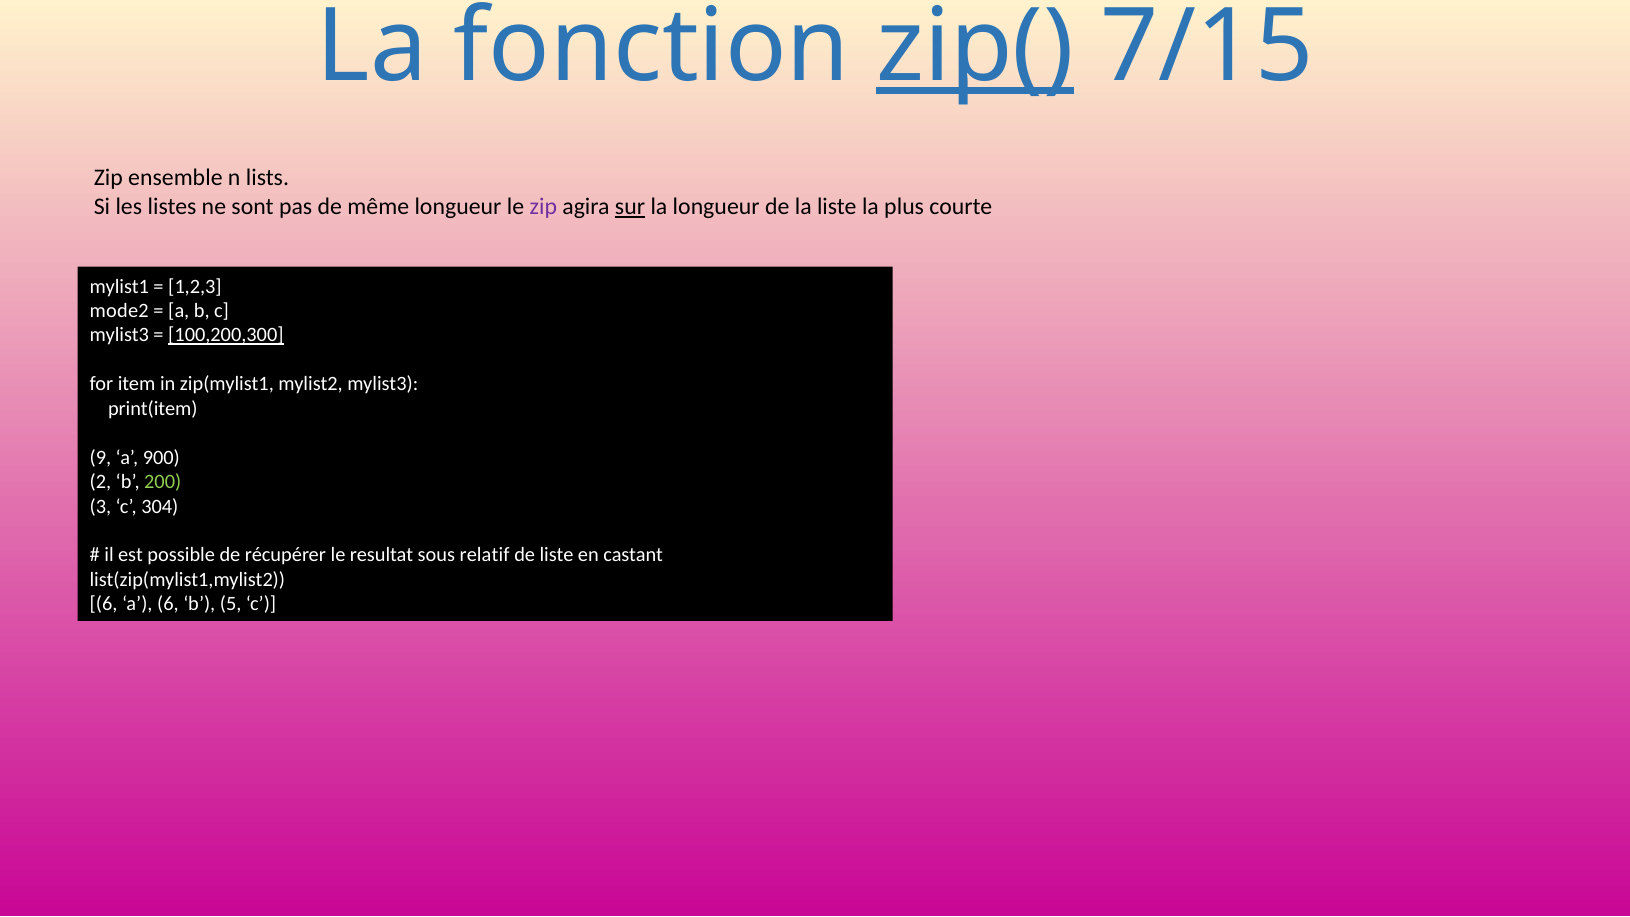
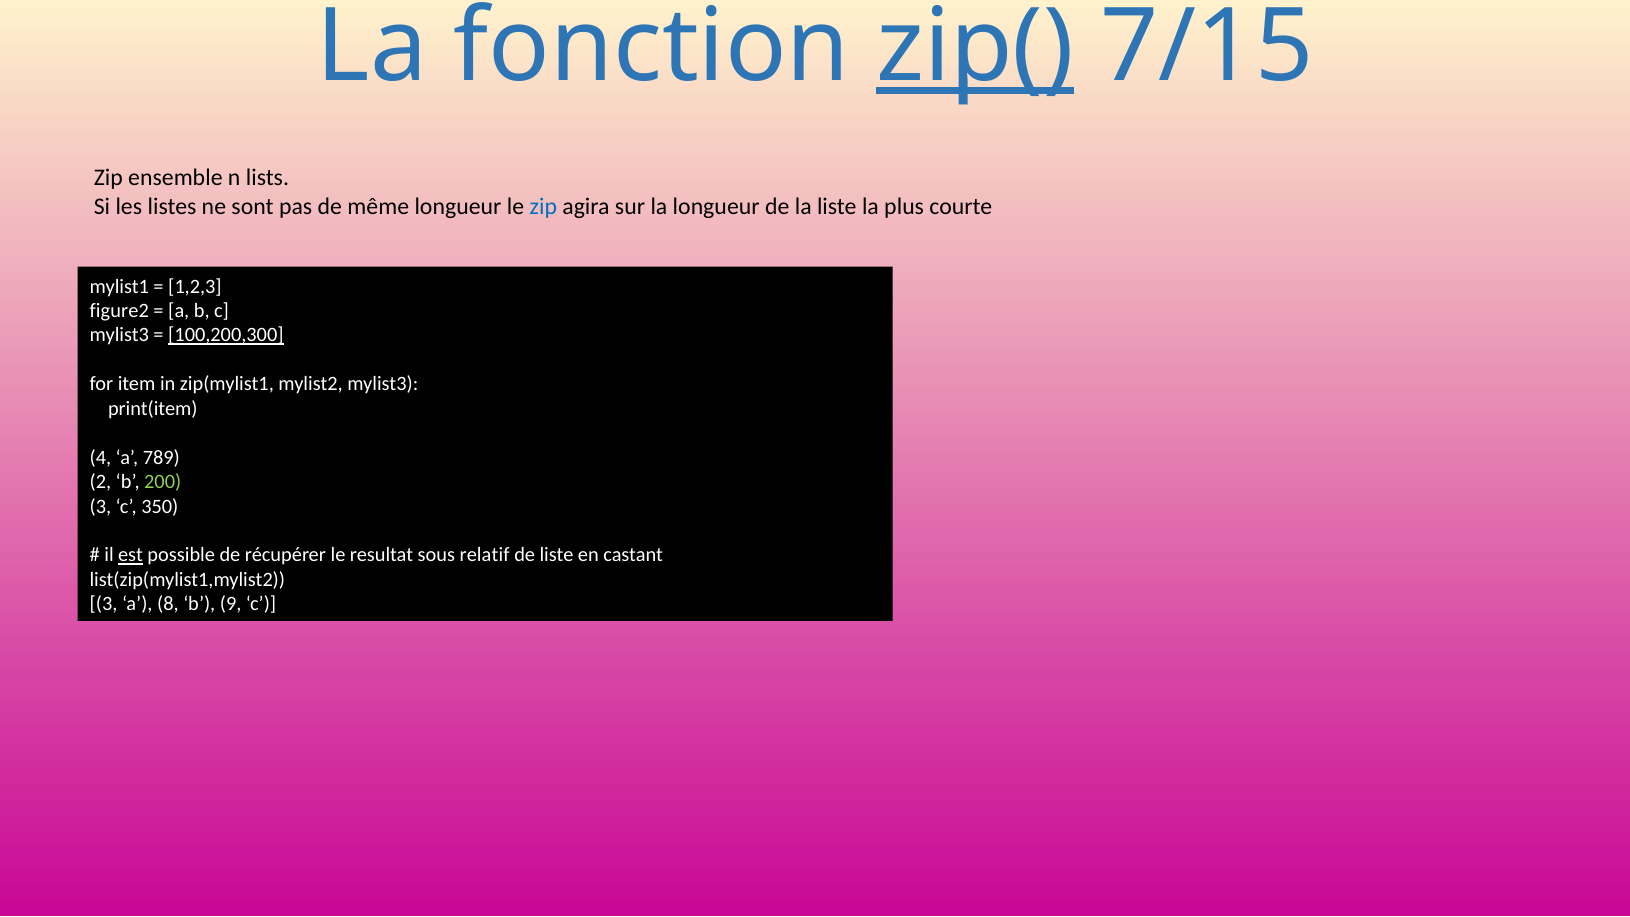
zip at (543, 207) colour: purple -> blue
sur underline: present -> none
mode2: mode2 -> figure2
9: 9 -> 4
900: 900 -> 789
304: 304 -> 350
est underline: none -> present
6 at (104, 604): 6 -> 3
a 6: 6 -> 8
5: 5 -> 9
